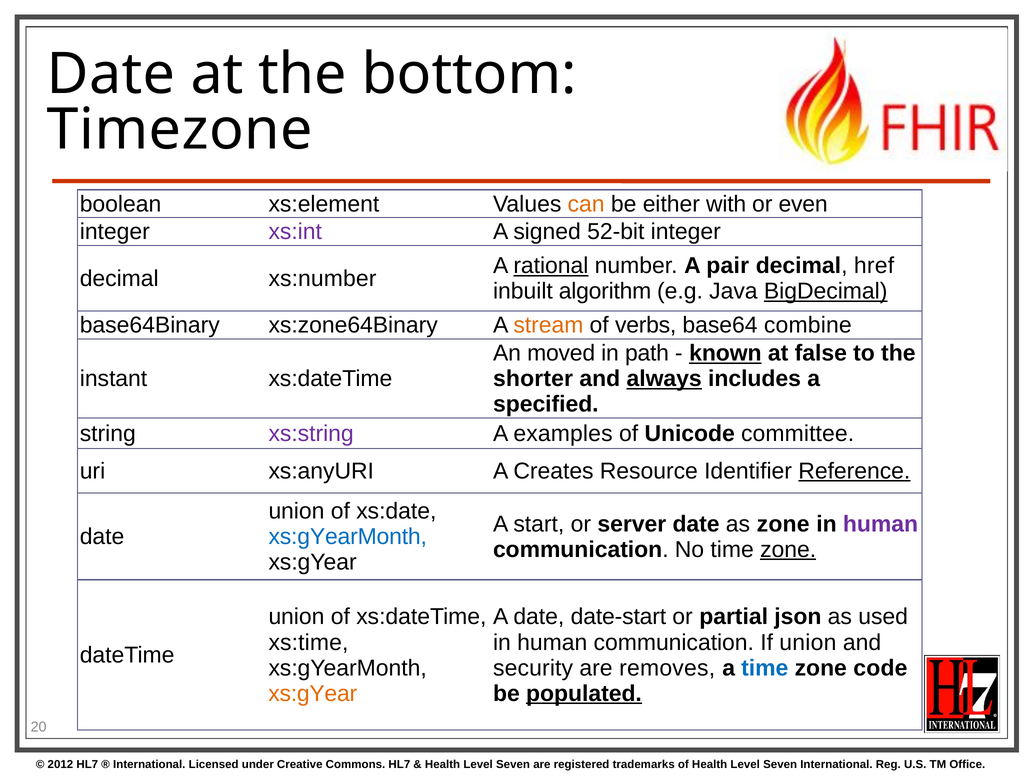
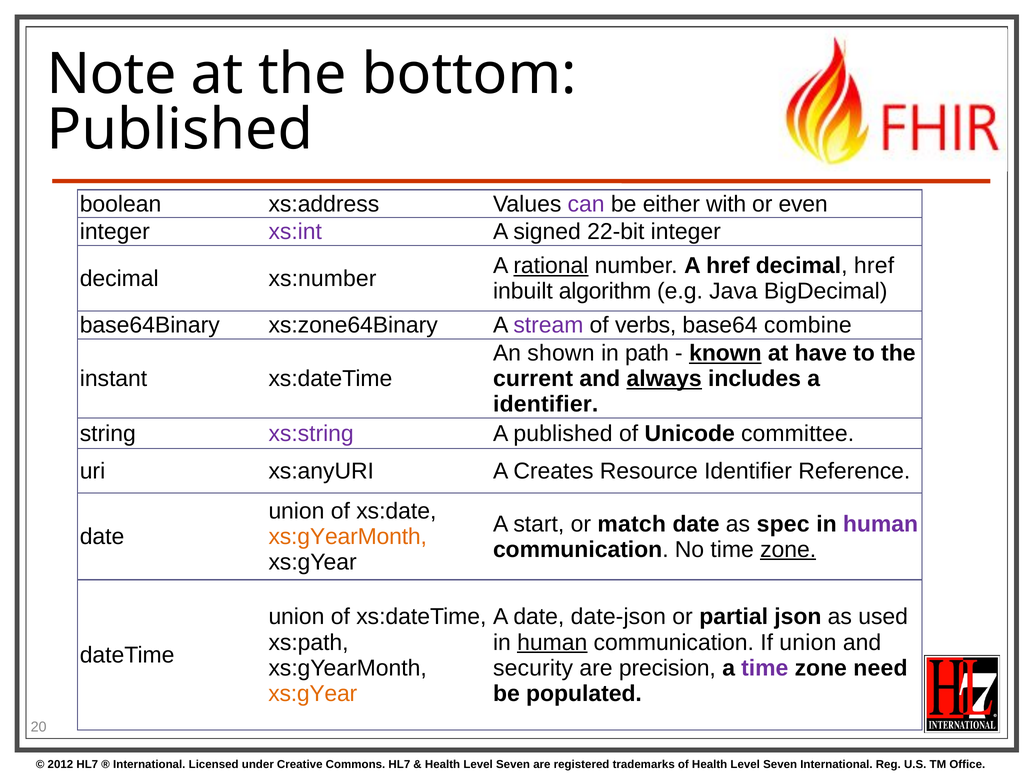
Date at (111, 74): Date -> Note
Timezone at (180, 129): Timezone -> Published
xs:element: xs:element -> xs:address
can colour: orange -> purple
52-bit: 52-bit -> 22-bit
A pair: pair -> href
BigDecimal underline: present -> none
stream colour: orange -> purple
moved: moved -> shown
false: false -> have
shorter: shorter -> current
specified at (546, 404): specified -> identifier
A examples: examples -> published
Reference underline: present -> none
server: server -> match
as zone: zone -> spec
xs:gYearMonth at (348, 536) colour: blue -> orange
date-start: date-start -> date-json
xs:time: xs:time -> xs:path
human at (552, 642) underline: none -> present
removes: removes -> precision
time at (765, 668) colour: blue -> purple
code: code -> need
populated underline: present -> none
